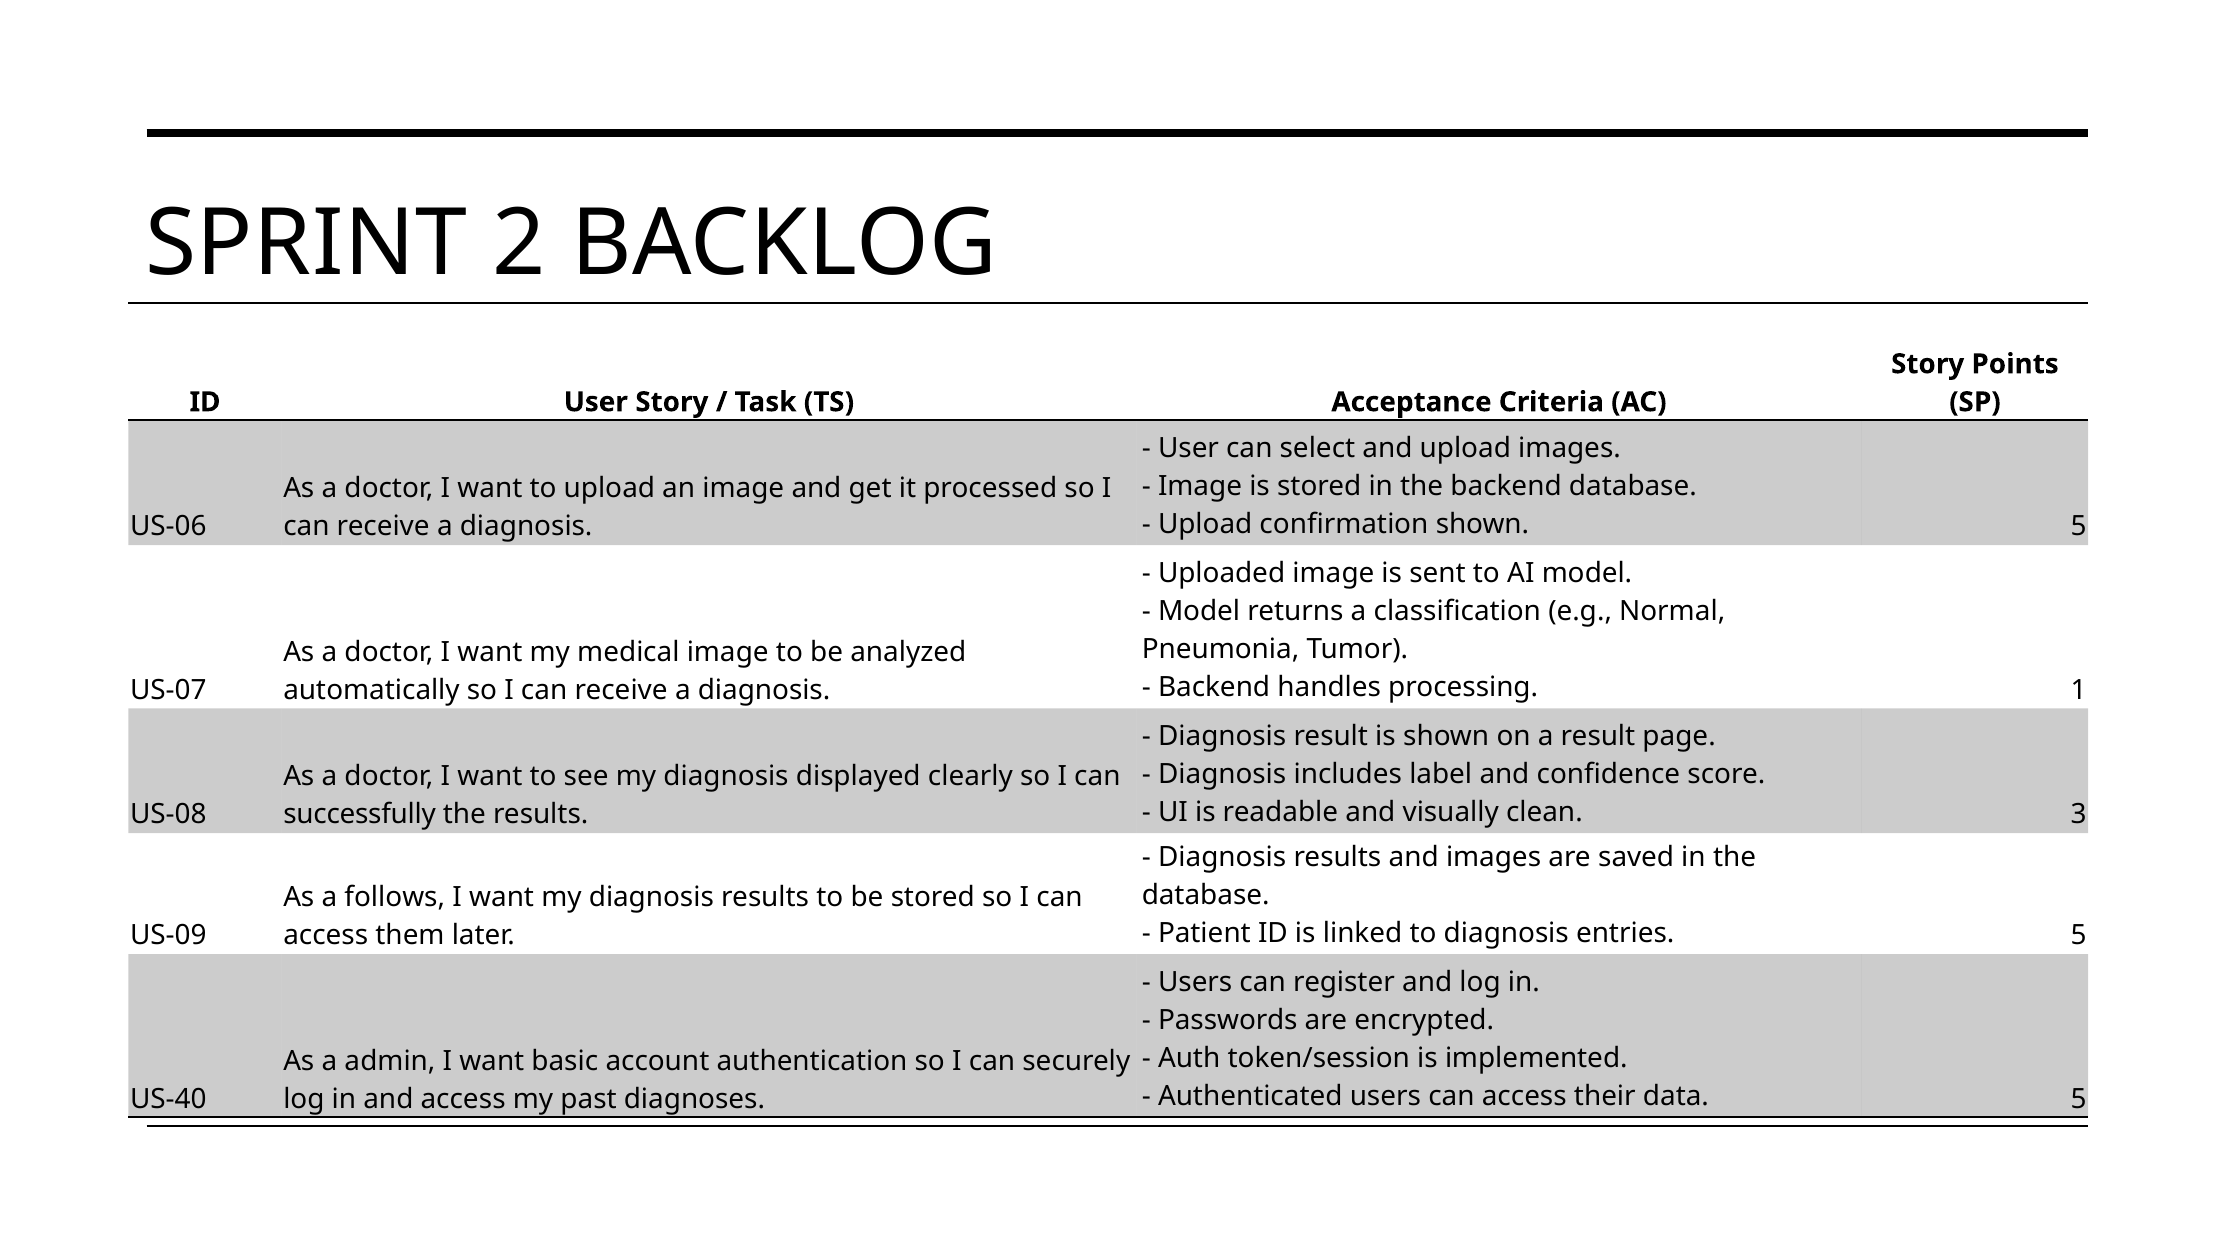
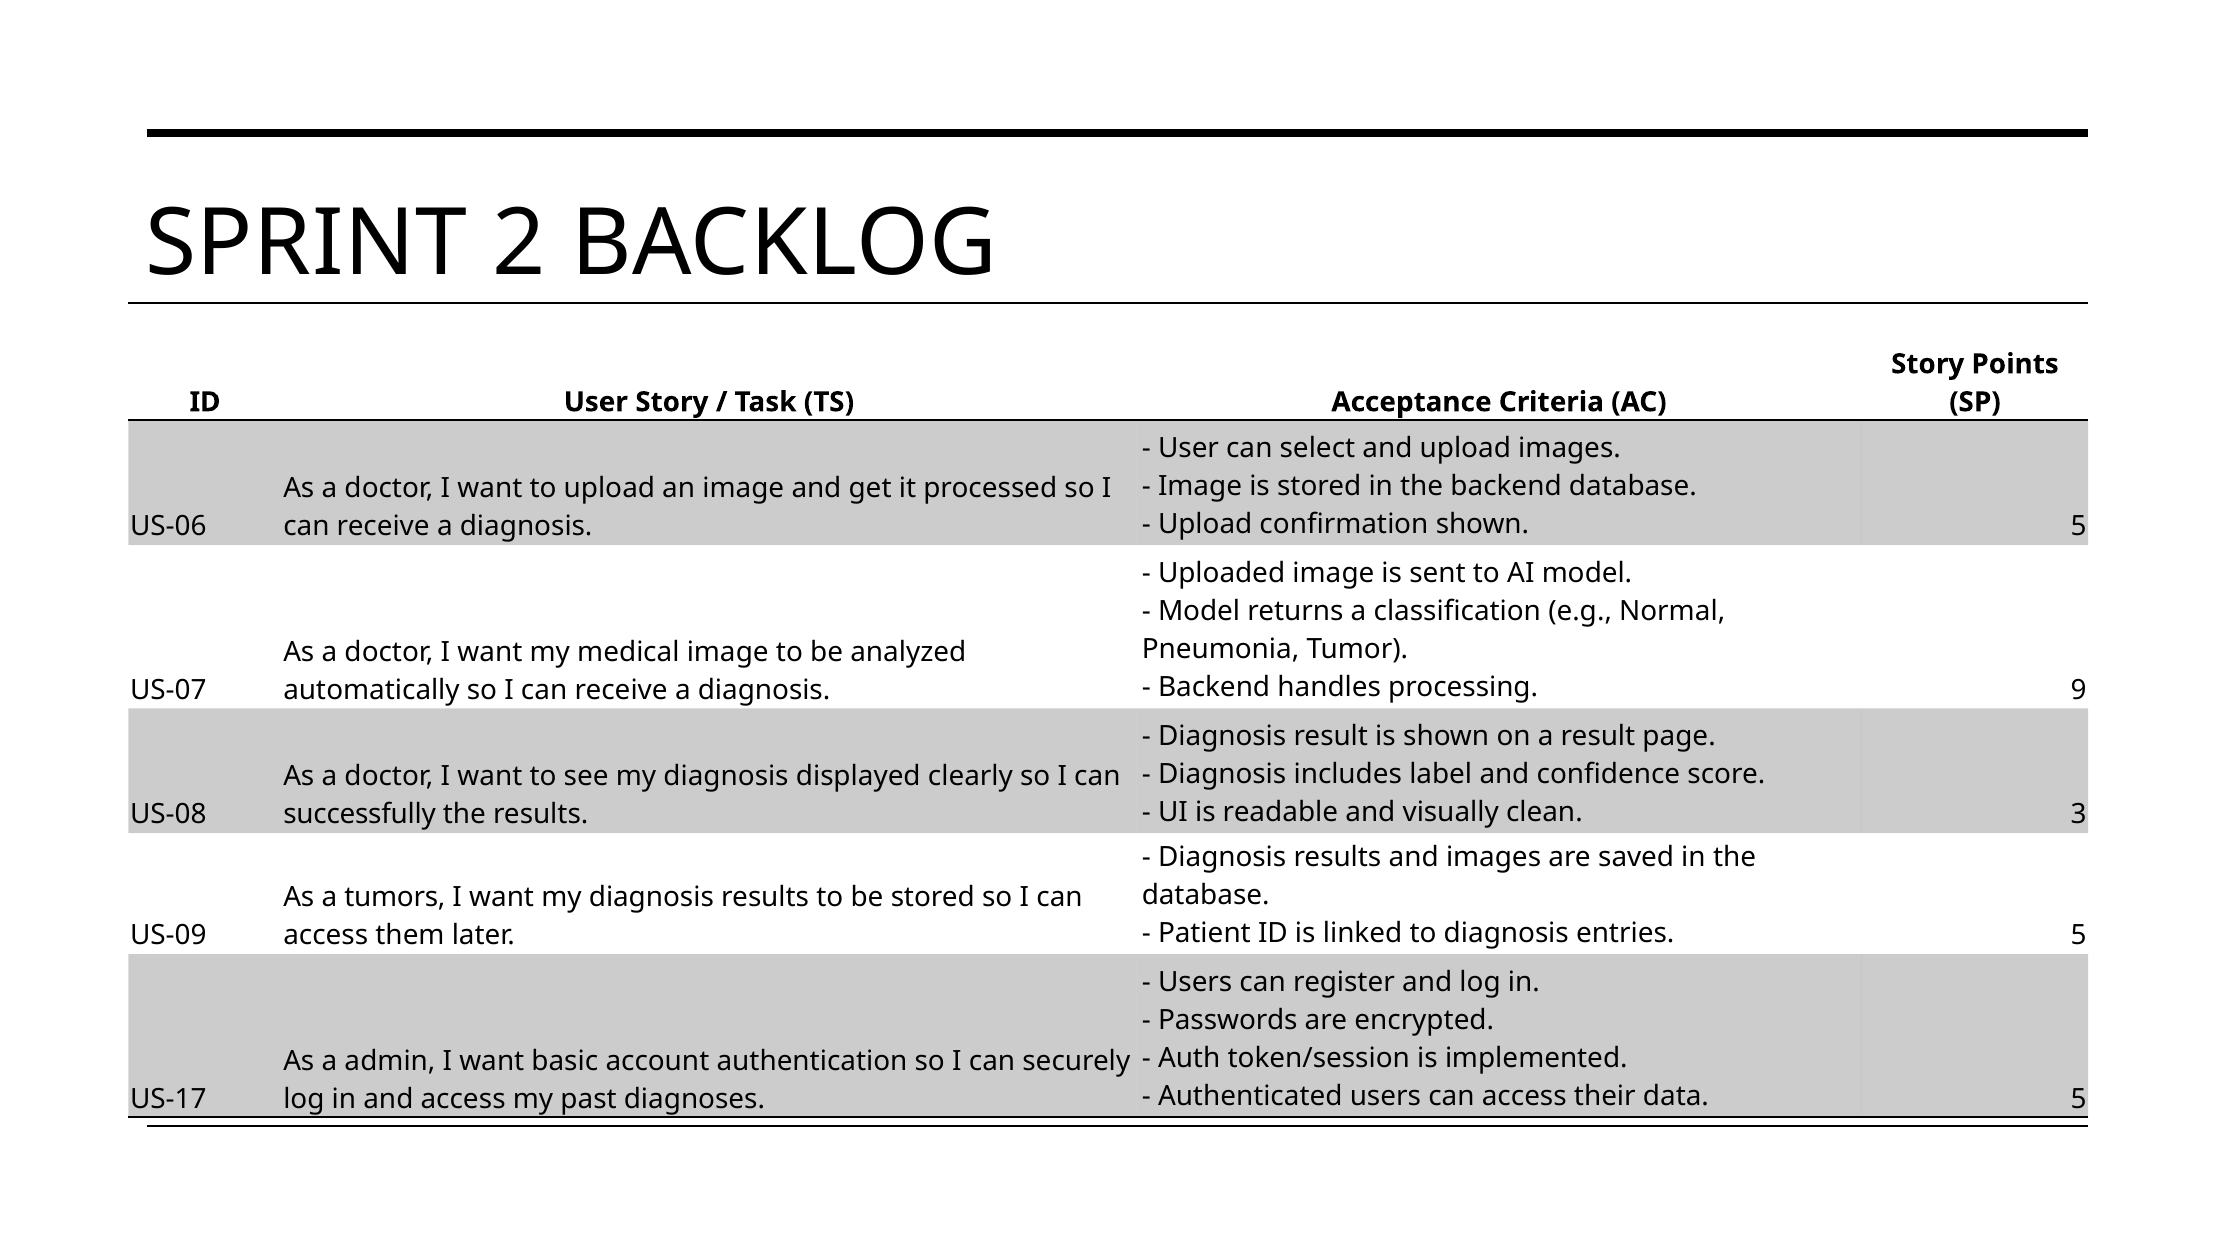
1: 1 -> 9
follows: follows -> tumors
US-40: US-40 -> US-17
